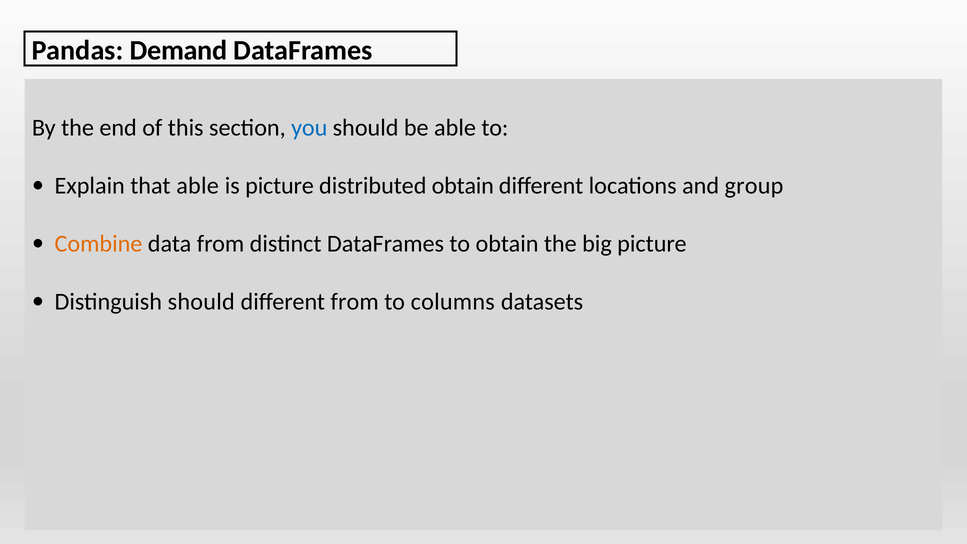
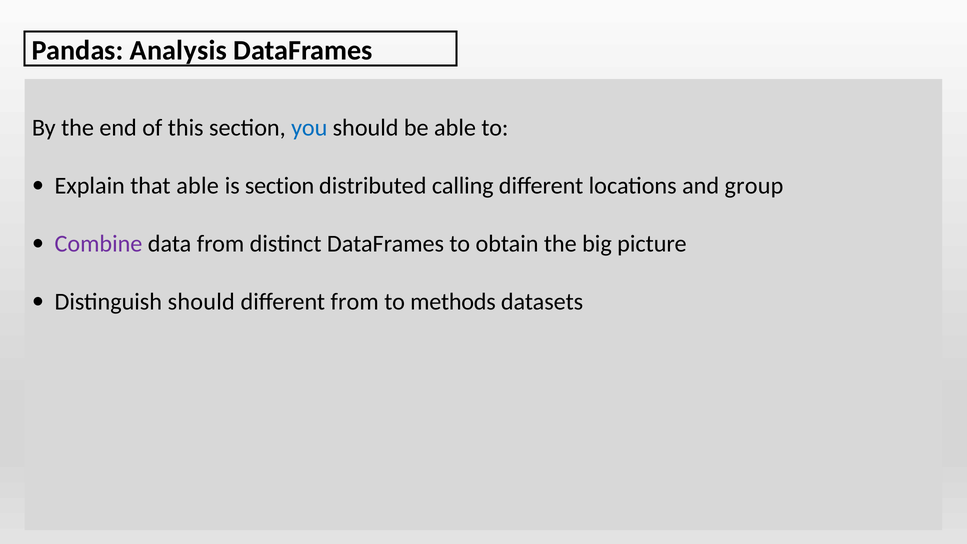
Demand: Demand -> Analysis
is picture: picture -> section
distributed obtain: obtain -> calling
Combine colour: orange -> purple
columns: columns -> methods
